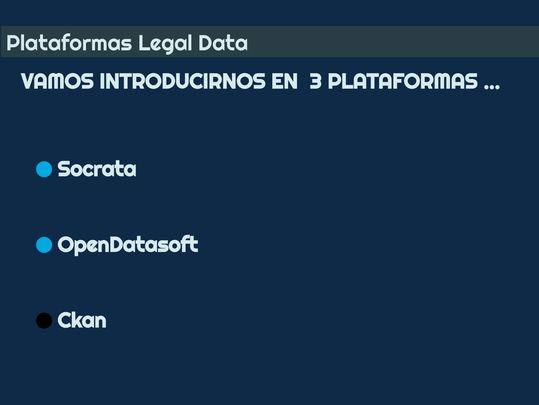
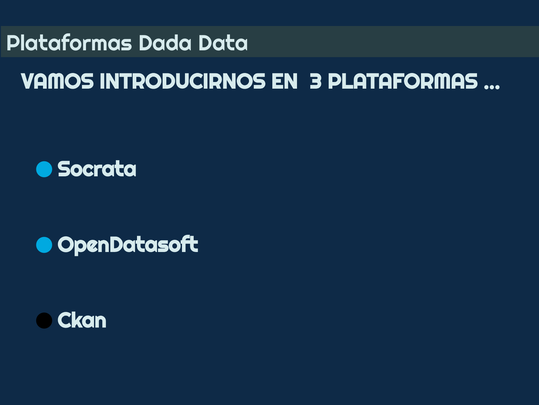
Legal: Legal -> Dada
